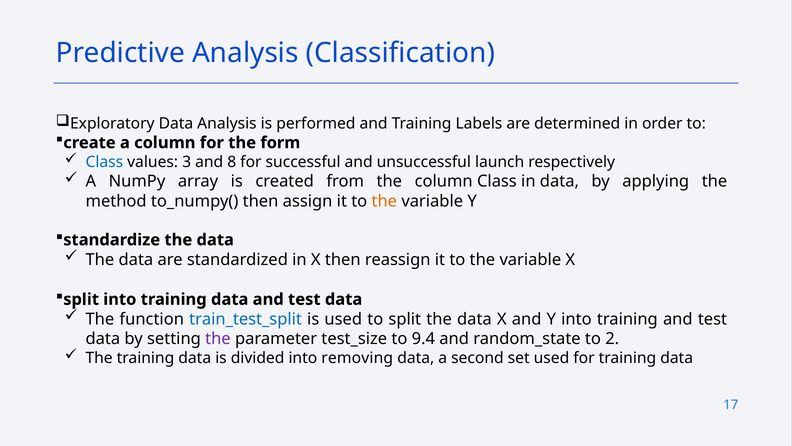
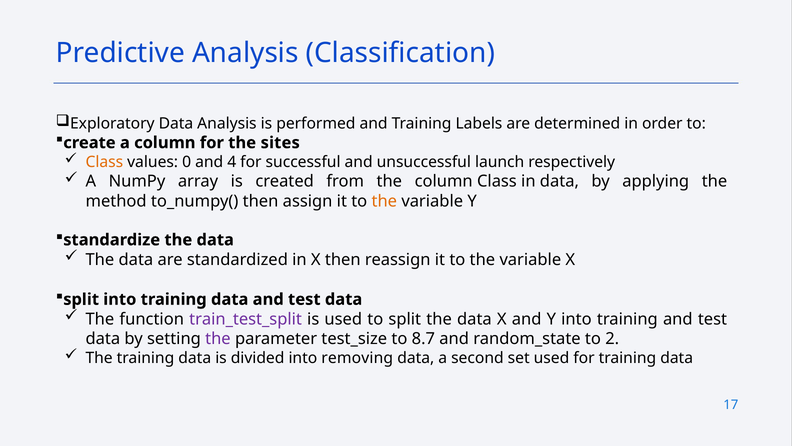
form: form -> sites
Class at (104, 162) colour: blue -> orange
3: 3 -> 0
8: 8 -> 4
train_test_split colour: blue -> purple
9.4: 9.4 -> 8.7
